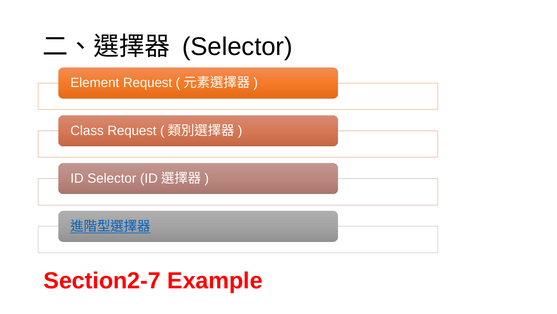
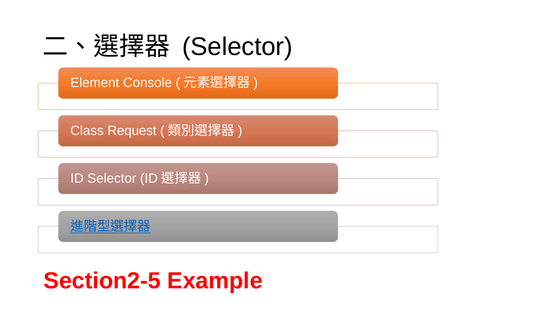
Request at (148, 83): Request -> Console
Section2-7: Section2-7 -> Section2-5
